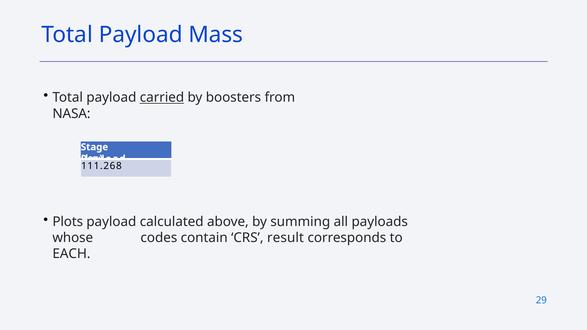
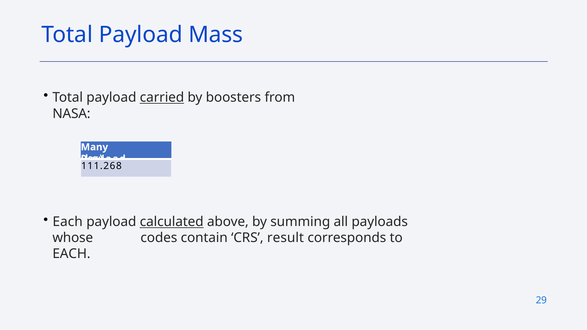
Stage: Stage -> Many
Plots at (68, 222): Plots -> Each
calculated underline: none -> present
